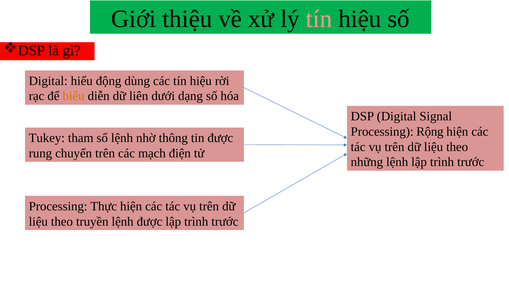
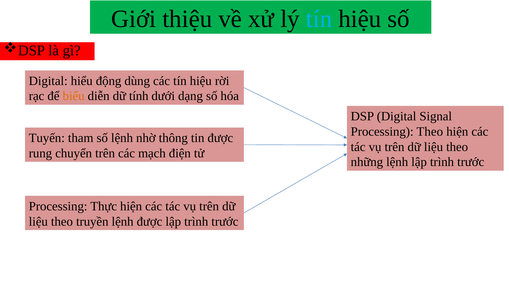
tín at (319, 19) colour: pink -> light blue
liên: liên -> tính
Processing Rộng: Rộng -> Theo
Tukey: Tukey -> Tuyến
